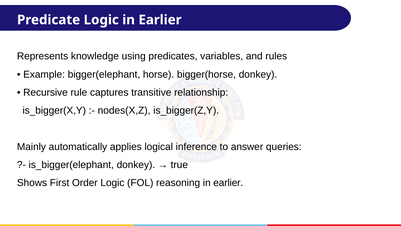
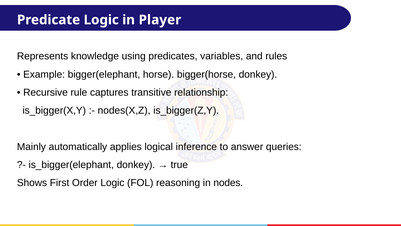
Logic in Earlier: Earlier -> Player
reasoning in earlier: earlier -> nodes
